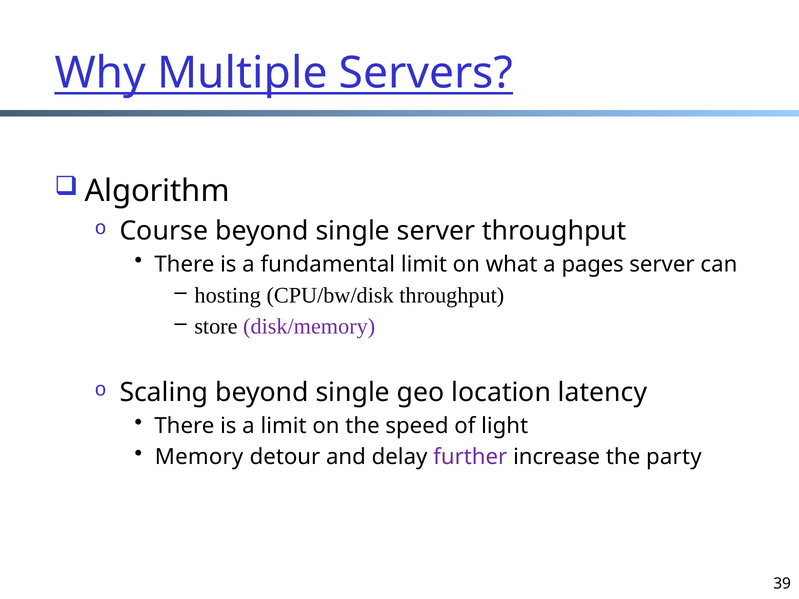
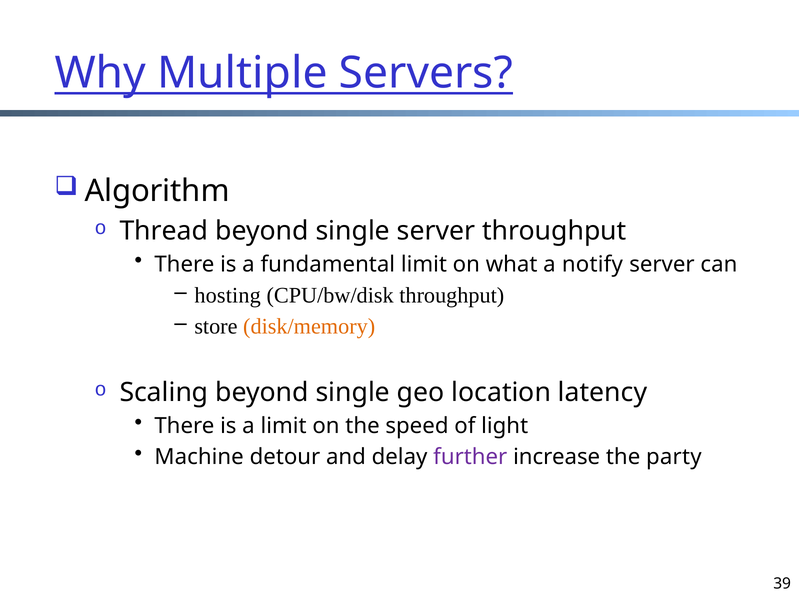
Course: Course -> Thread
pages: pages -> notify
disk/memory colour: purple -> orange
Memory: Memory -> Machine
